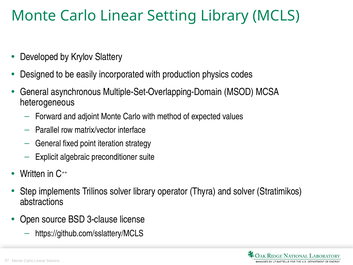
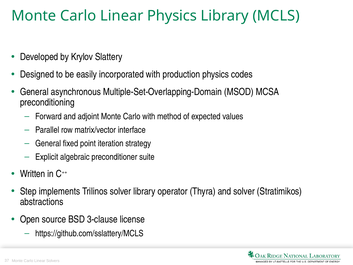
Linear Setting: Setting -> Physics
heterogeneous: heterogeneous -> preconditioning
